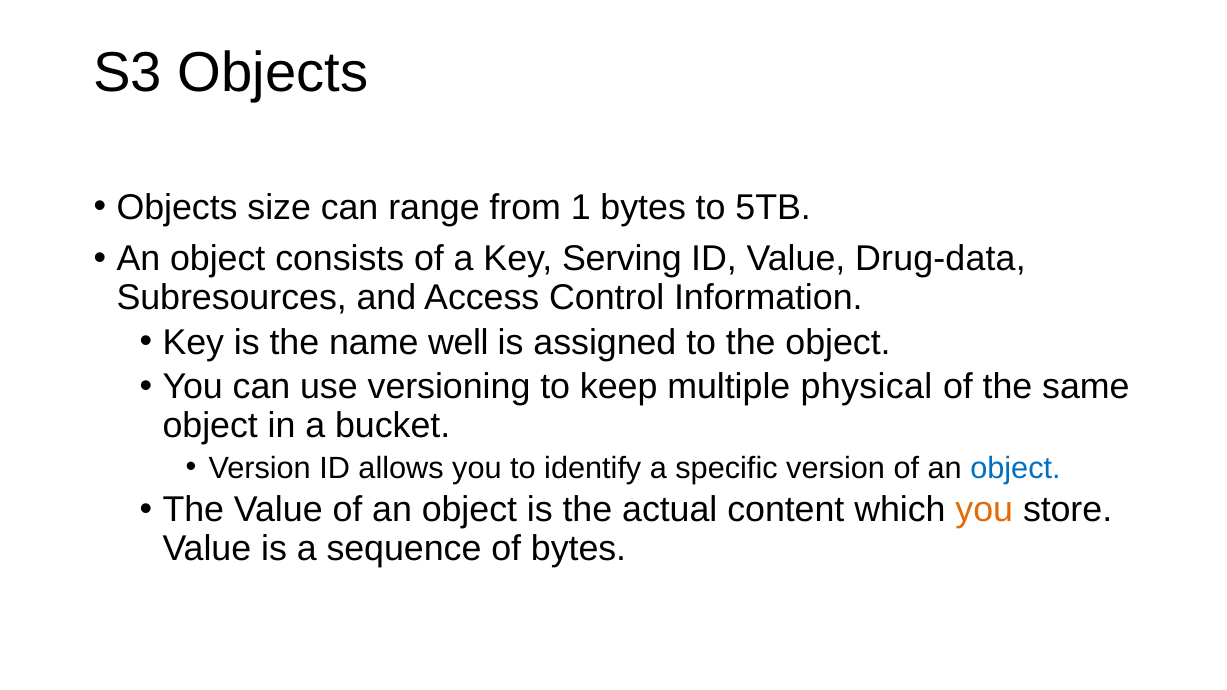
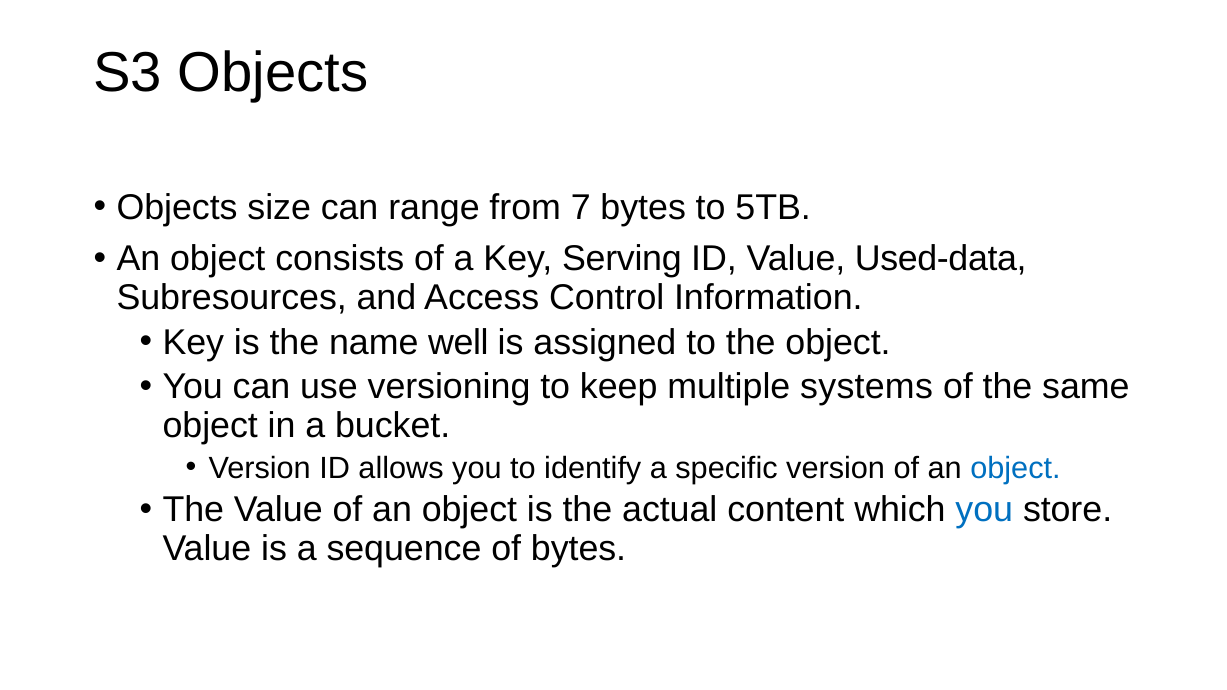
1: 1 -> 7
Drug-data: Drug-data -> Used-data
physical: physical -> systems
you at (984, 510) colour: orange -> blue
